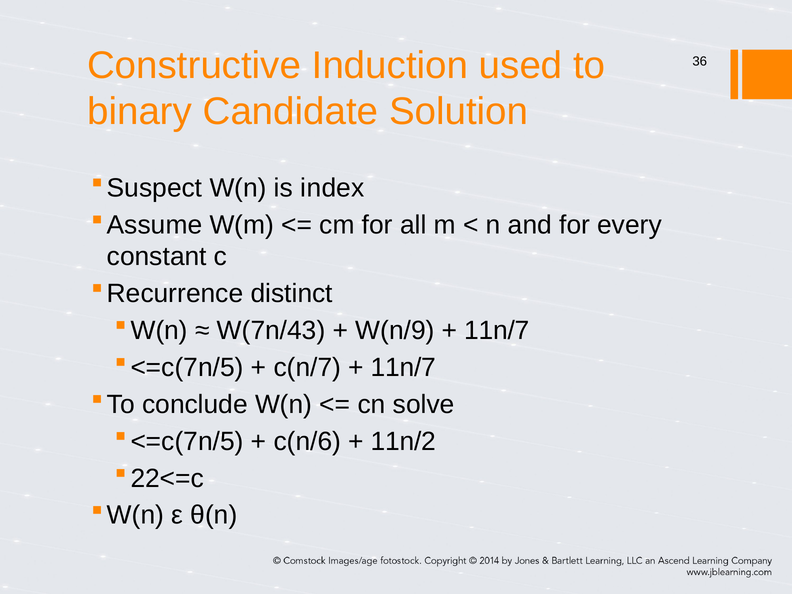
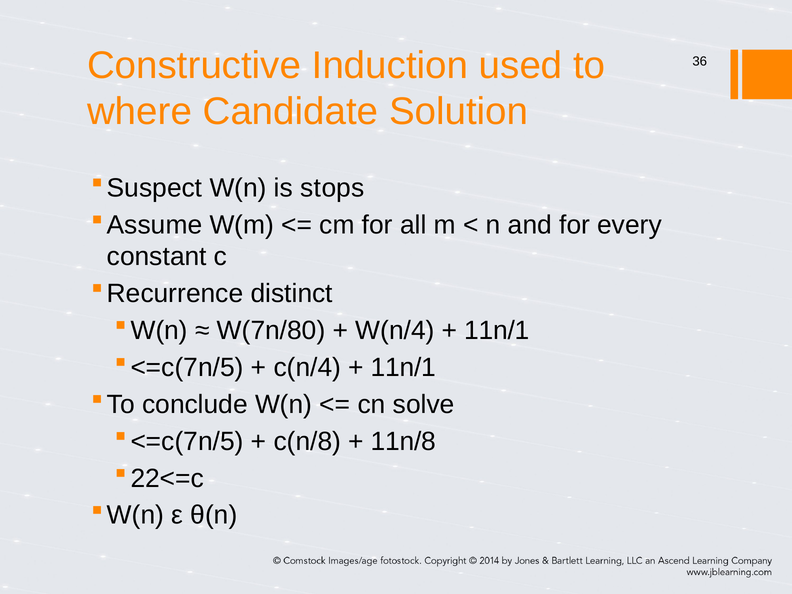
binary: binary -> where
index: index -> stops
W(7n/43: W(7n/43 -> W(7n/80
W(n/9: W(n/9 -> W(n/4
11n/7 at (497, 331): 11n/7 -> 11n/1
c(n/7: c(n/7 -> c(n/4
11n/7 at (403, 367): 11n/7 -> 11n/1
c(n/6: c(n/6 -> c(n/8
11n/2: 11n/2 -> 11n/8
